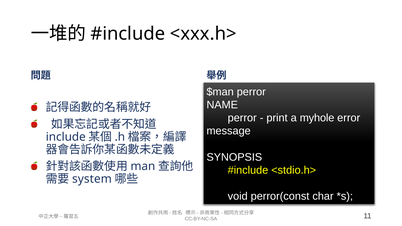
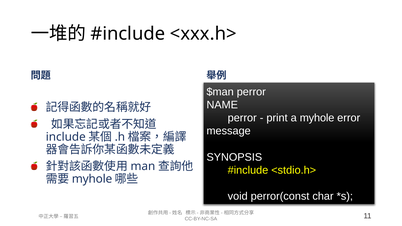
system at (92, 179): system -> myhole
